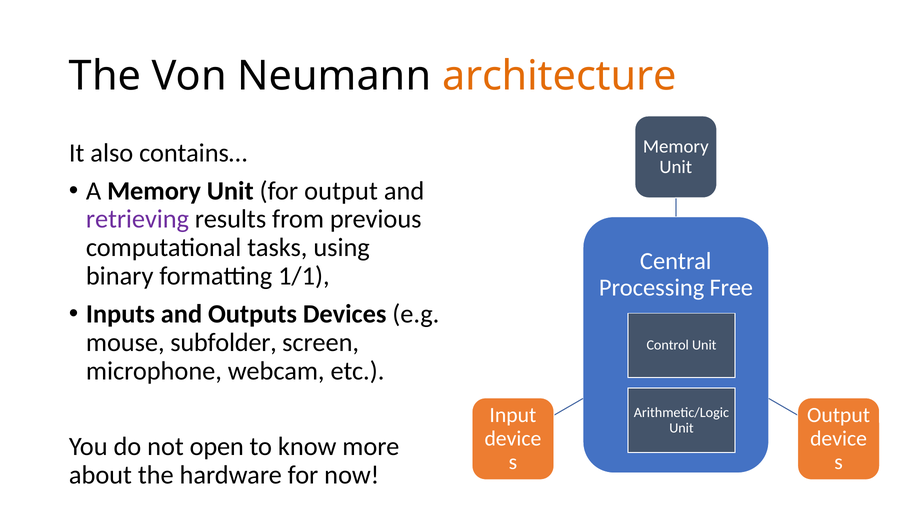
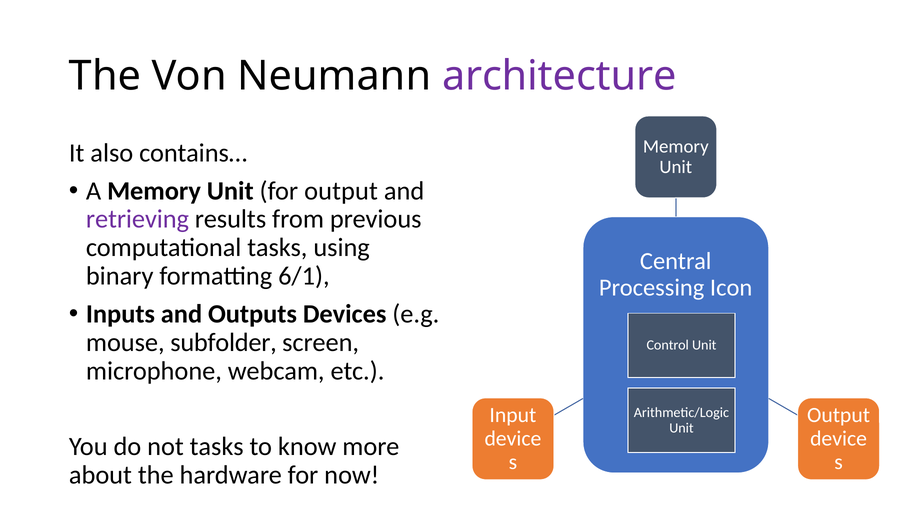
architecture colour: orange -> purple
1/1: 1/1 -> 6/1
Free: Free -> Icon
not open: open -> tasks
